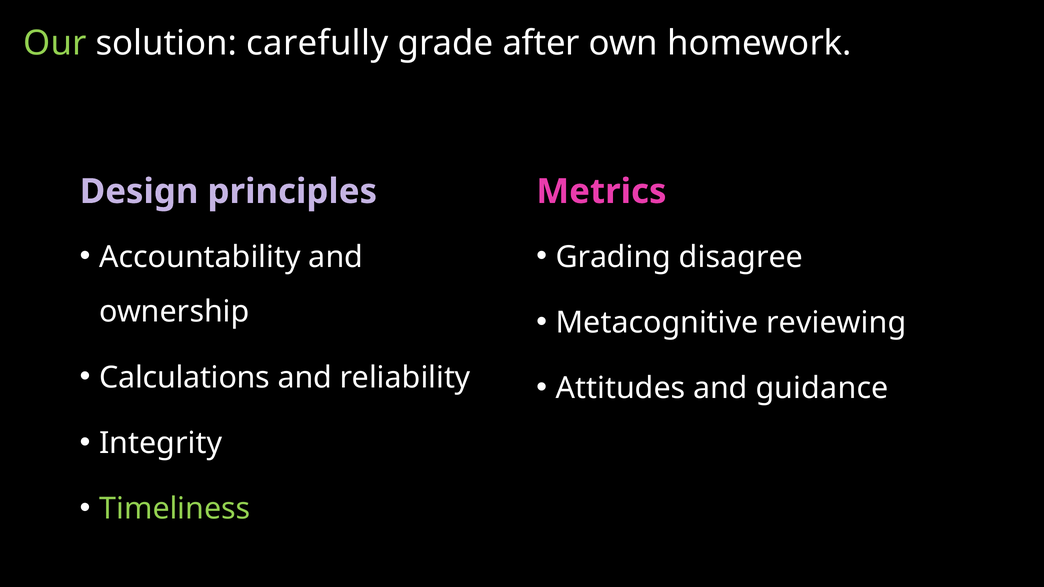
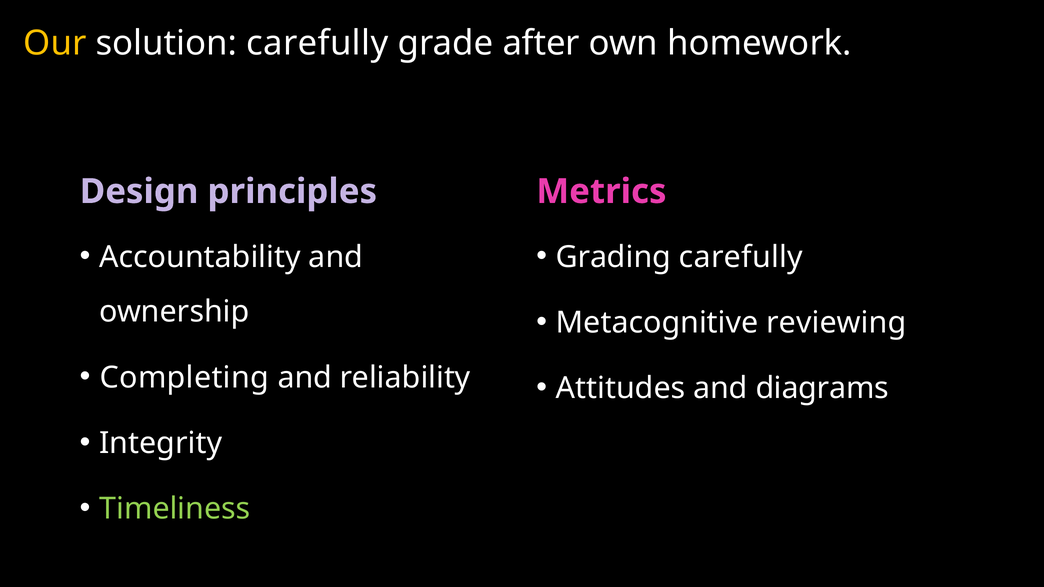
Our colour: light green -> yellow
Grading disagree: disagree -> carefully
Calculations: Calculations -> Completing
guidance: guidance -> diagrams
